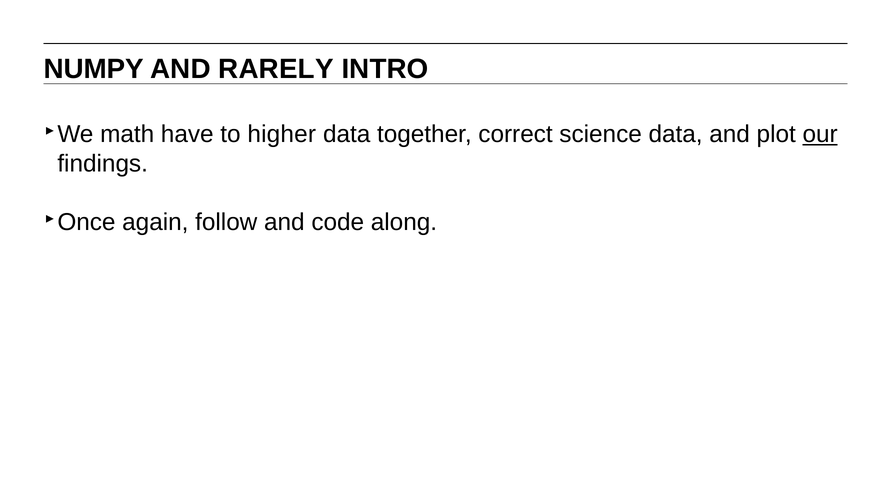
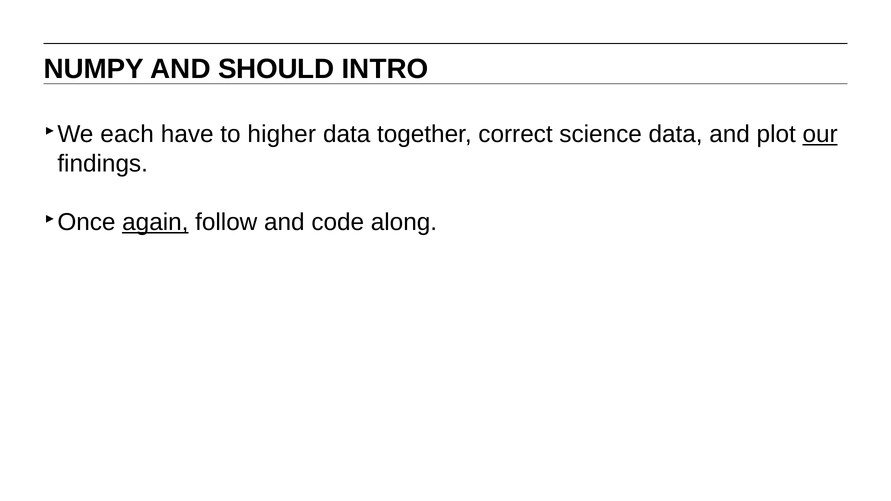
RARELY: RARELY -> SHOULD
math: math -> each
again underline: none -> present
